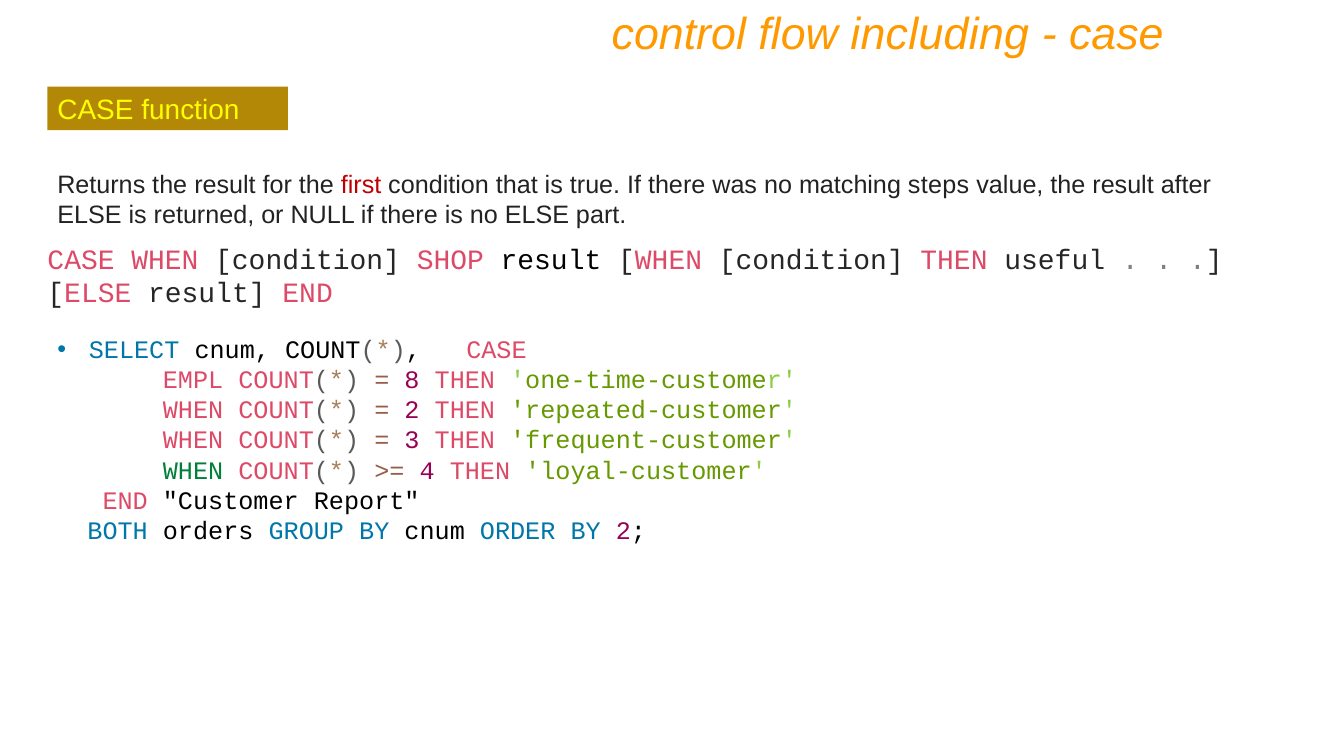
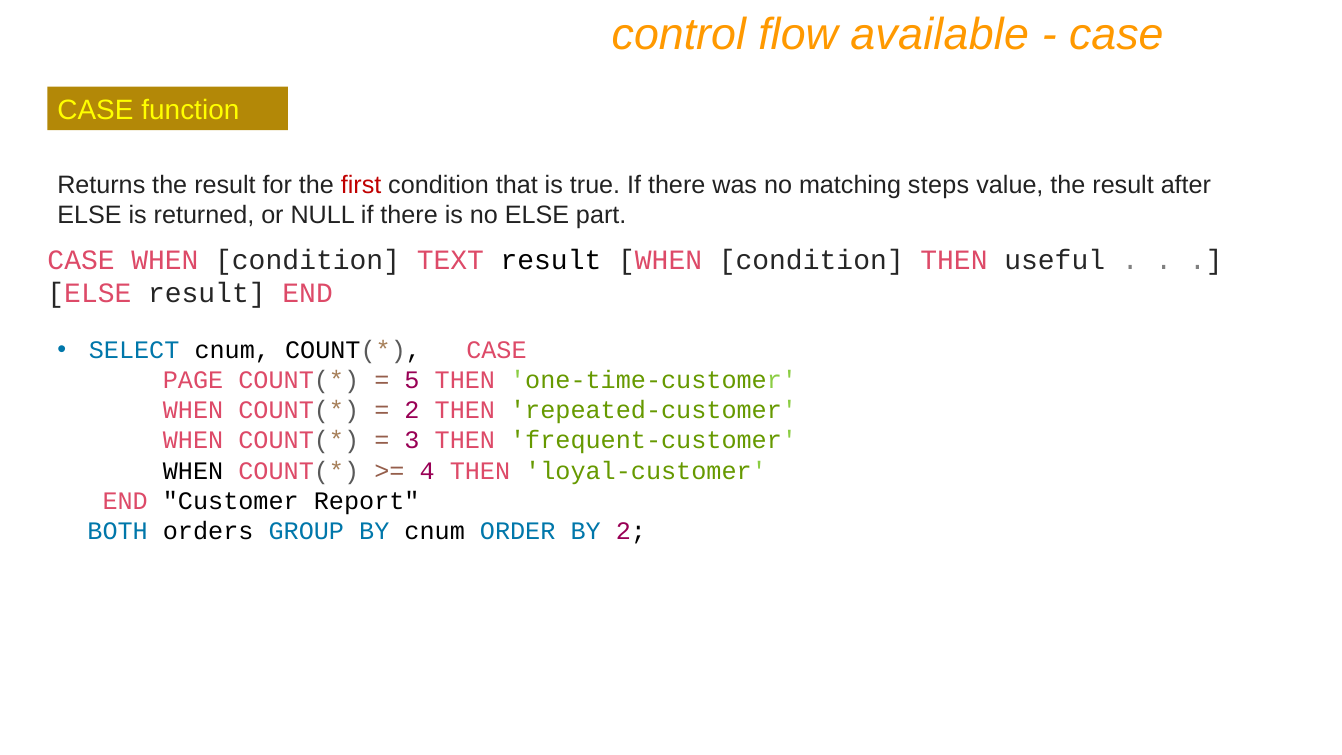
including: including -> available
SHOP: SHOP -> TEXT
EMPL: EMPL -> PAGE
8: 8 -> 5
WHEN at (193, 471) colour: green -> black
